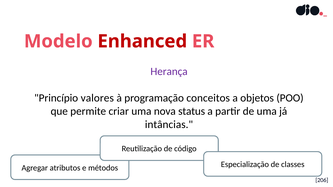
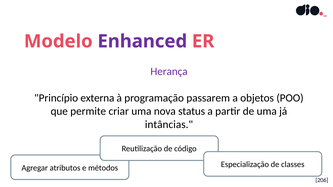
Enhanced colour: red -> purple
valores: valores -> externa
conceitos: conceitos -> passarem
